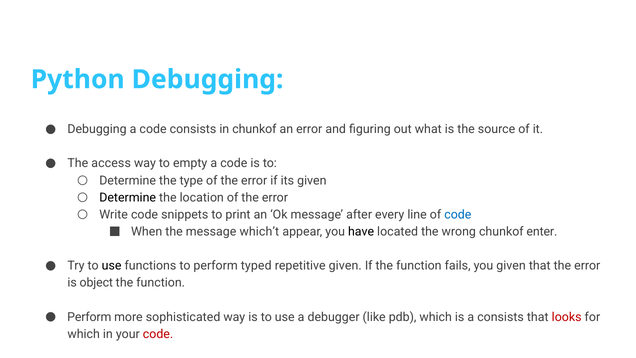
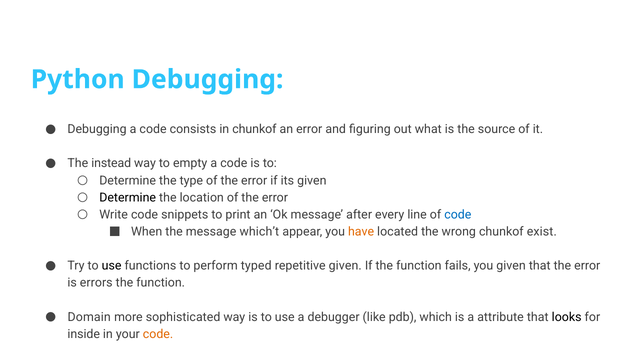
access: access -> instead
have colour: black -> orange
enter: enter -> exist
object: object -> errors
Perform at (89, 317): Perform -> Domain
a consists: consists -> attribute
looks colour: red -> black
which at (84, 334): which -> inside
code at (158, 334) colour: red -> orange
